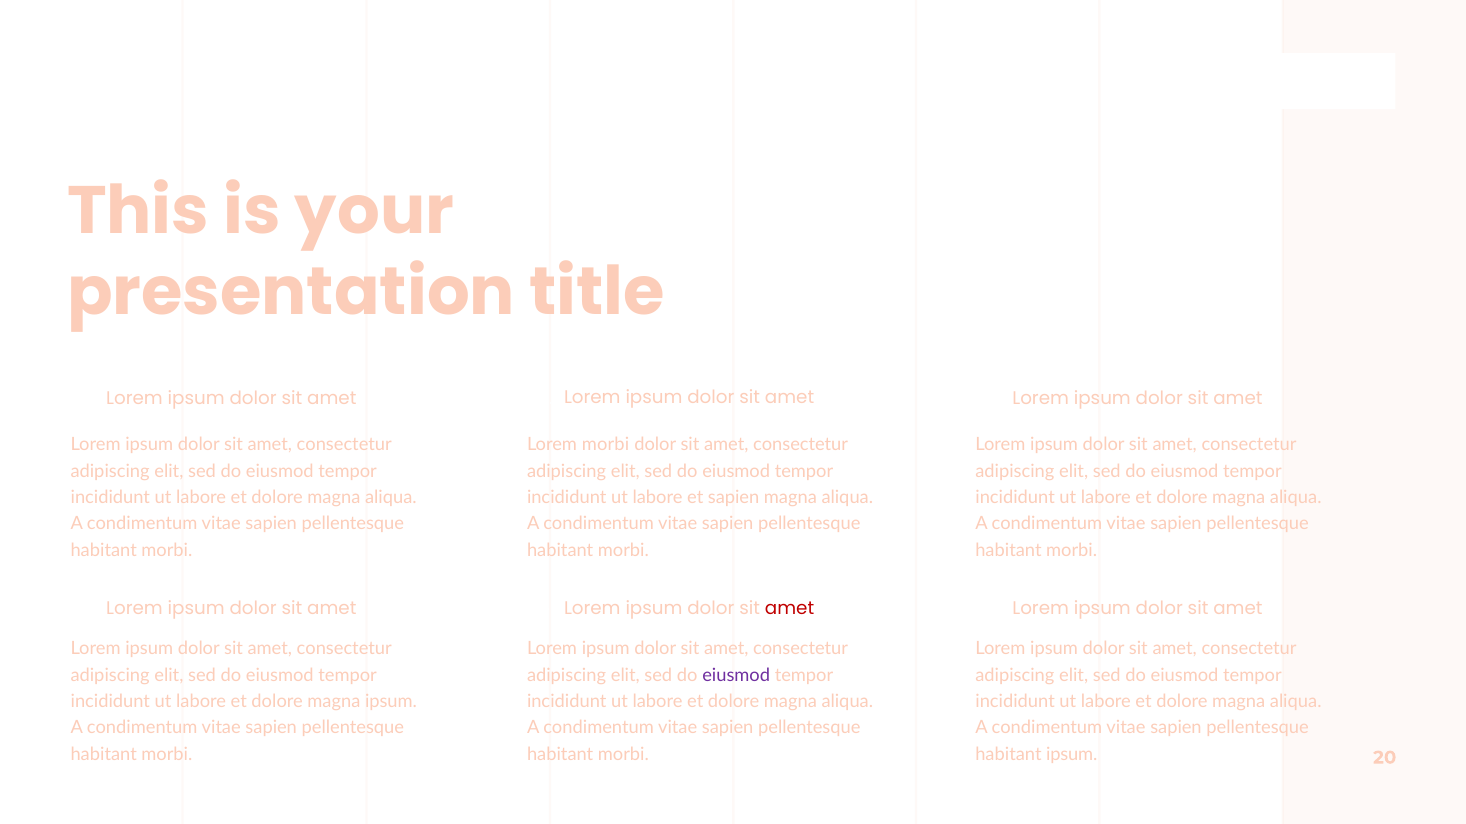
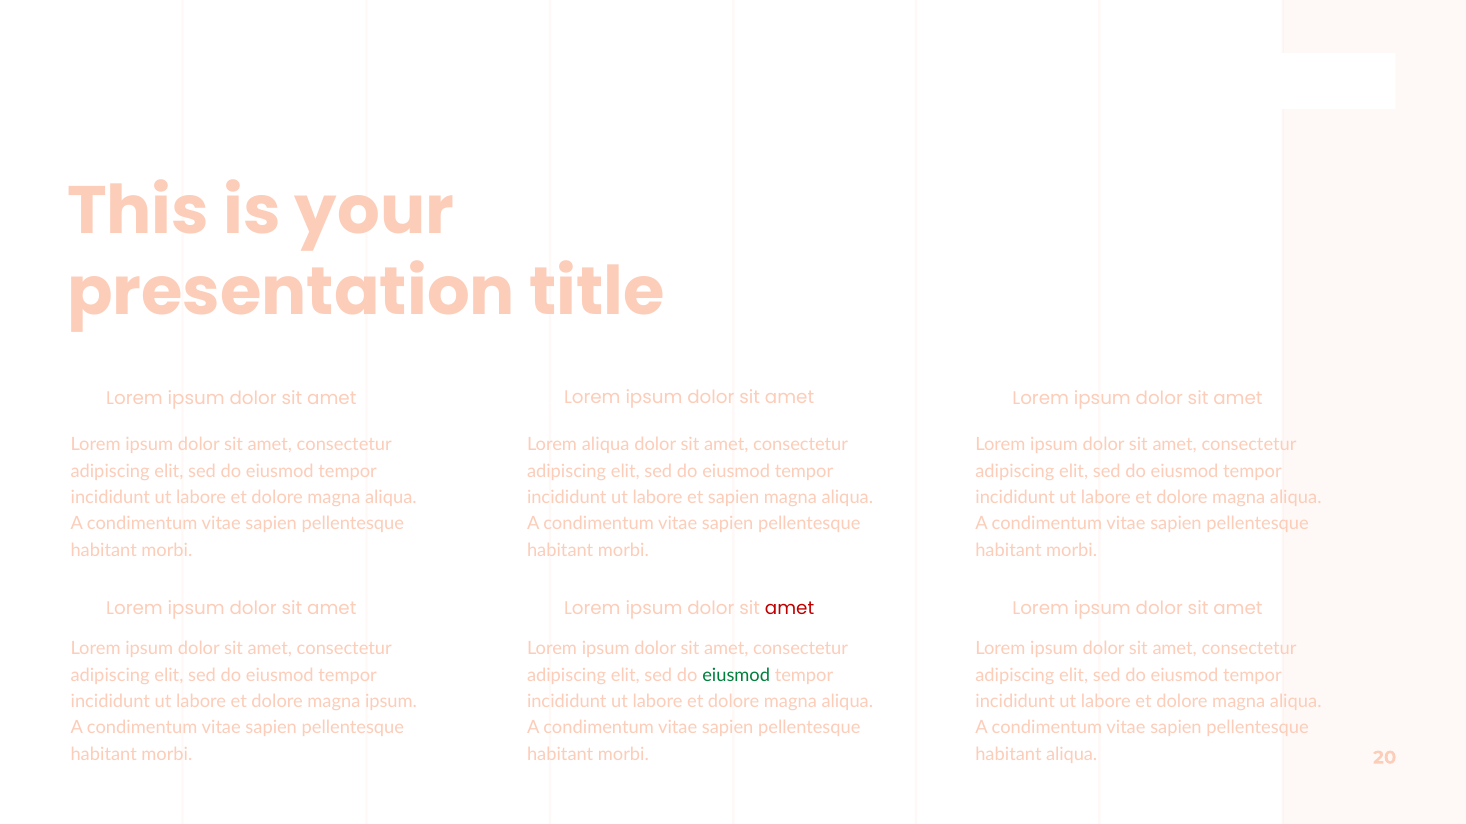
Lorem morbi: morbi -> aliqua
eiusmod at (736, 675) colour: purple -> green
habitant ipsum: ipsum -> aliqua
